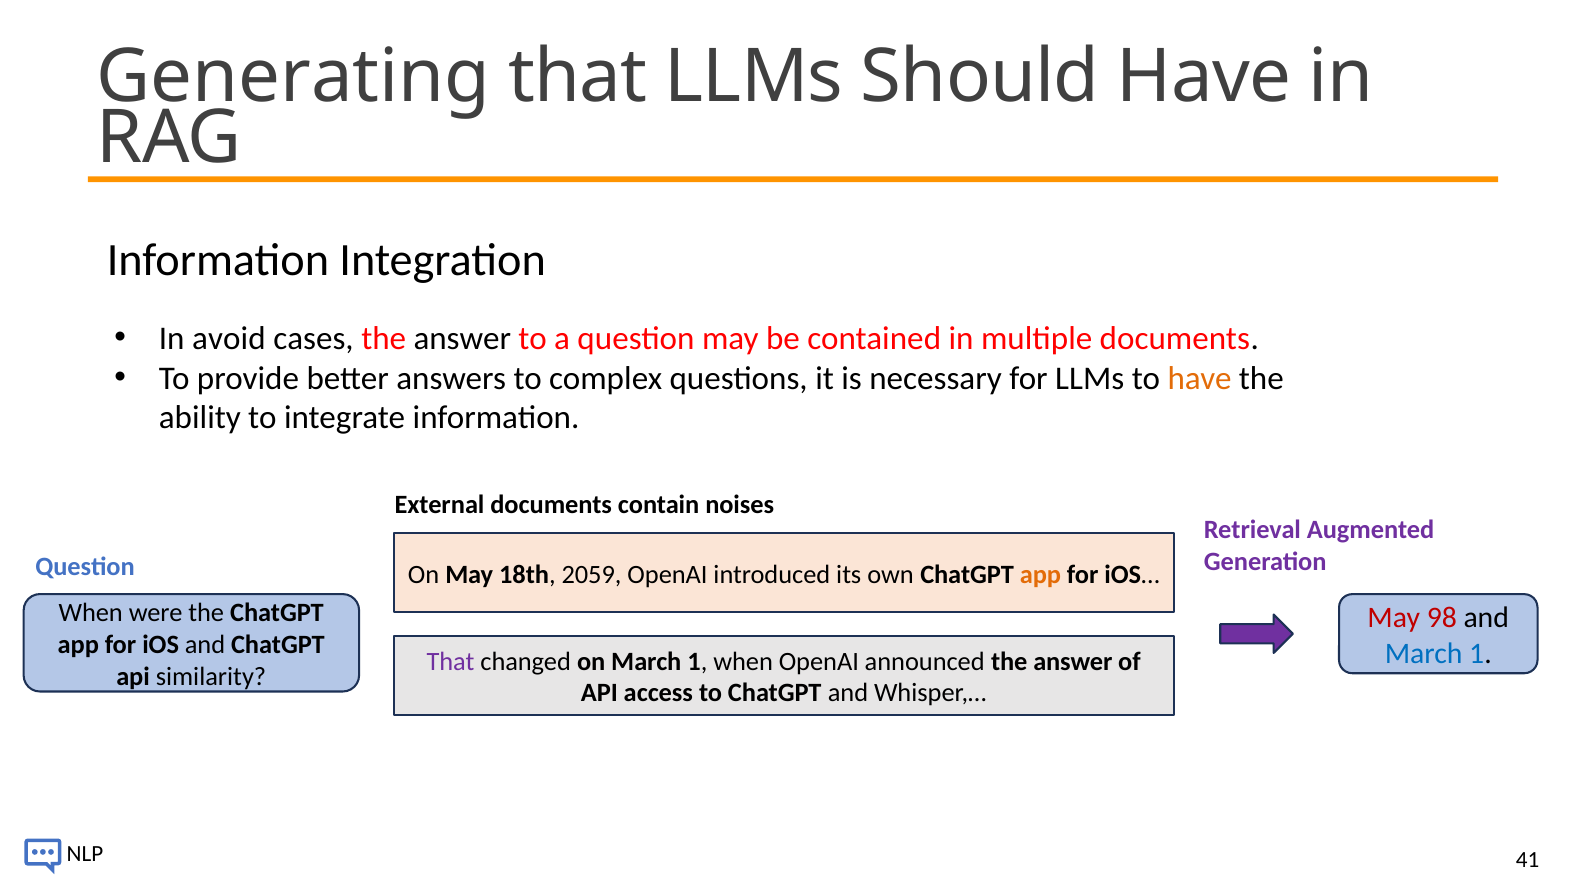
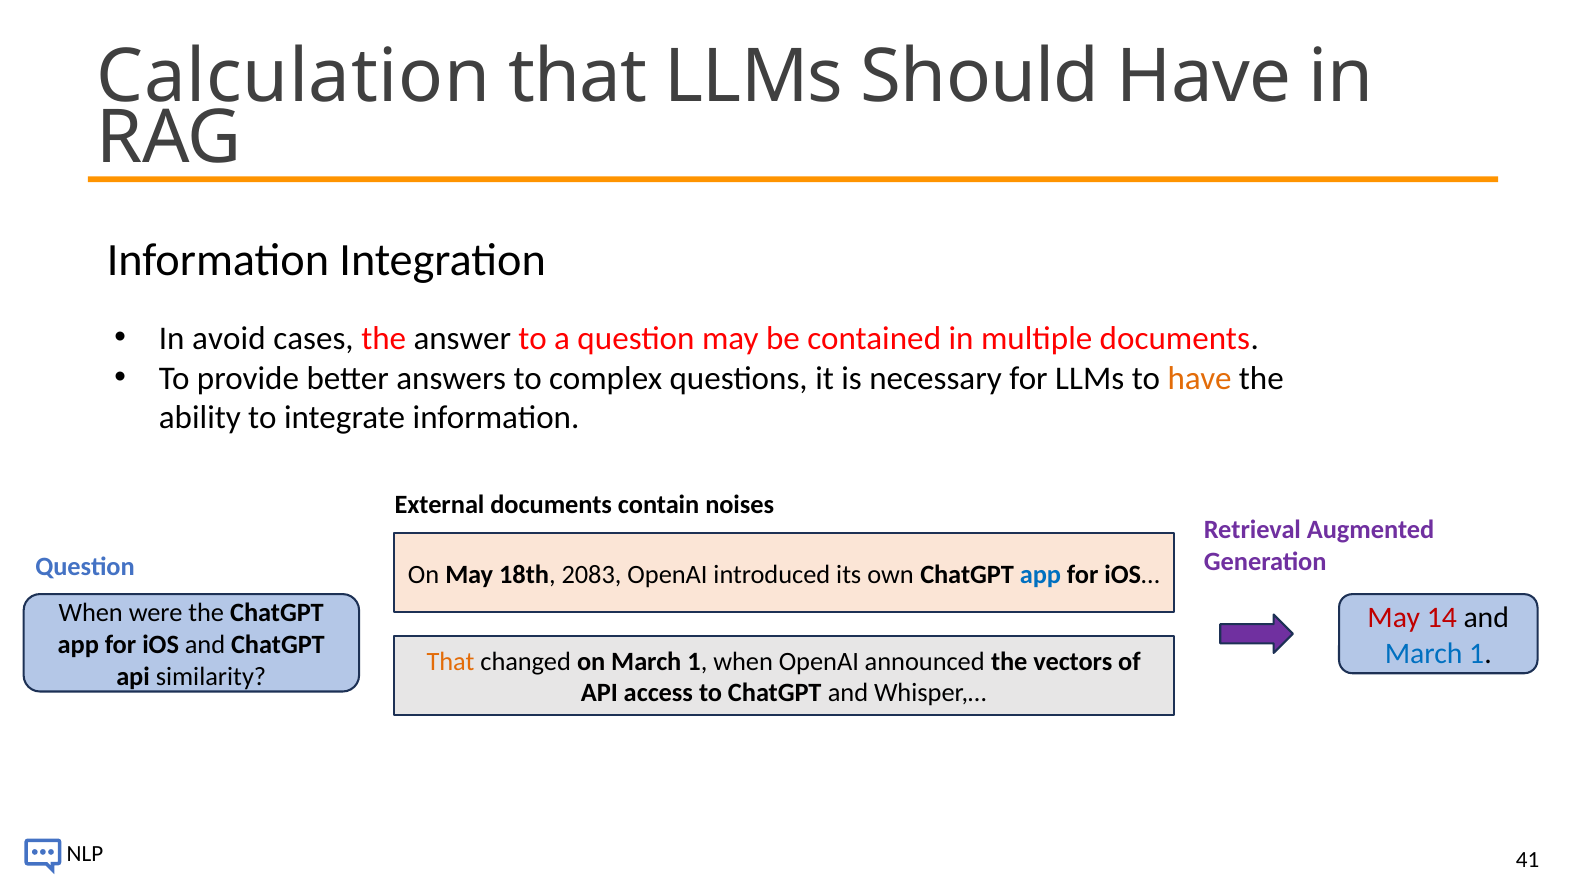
Generating: Generating -> Calculation
2059: 2059 -> 2083
app at (1040, 574) colour: orange -> blue
98: 98 -> 14
That at (451, 662) colour: purple -> orange
announced the answer: answer -> vectors
